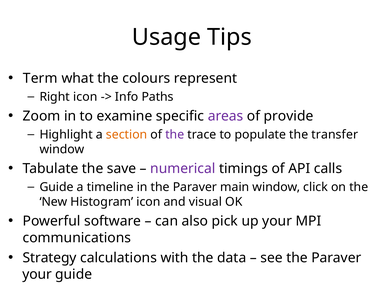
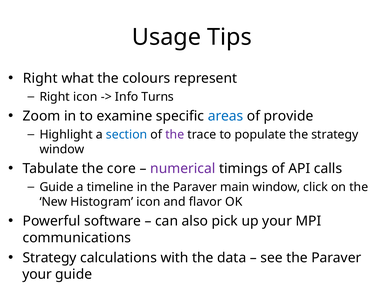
Term at (40, 78): Term -> Right
Paths: Paths -> Turns
areas colour: purple -> blue
section colour: orange -> blue
the transfer: transfer -> strategy
save: save -> core
visual: visual -> flavor
